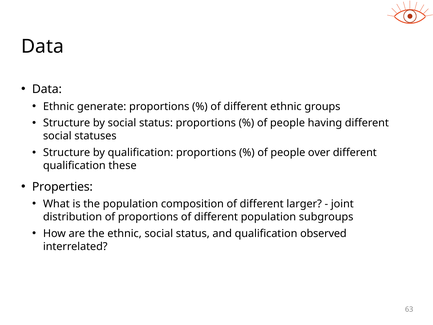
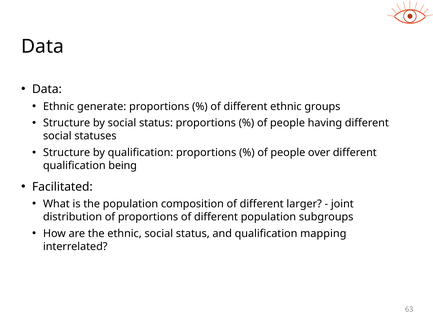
these: these -> being
Properties: Properties -> Facilitated
observed: observed -> mapping
